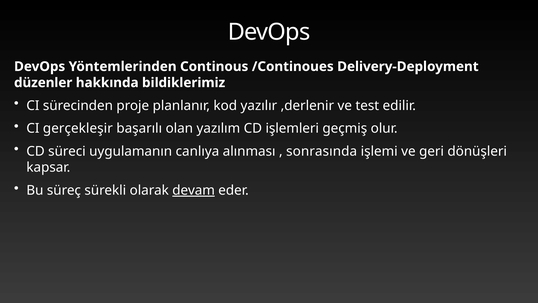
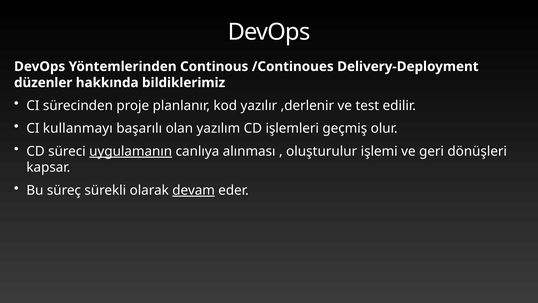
gerçekleşir: gerçekleşir -> kullanmayı
uygulamanın underline: none -> present
sonrasında: sonrasında -> oluşturulur
